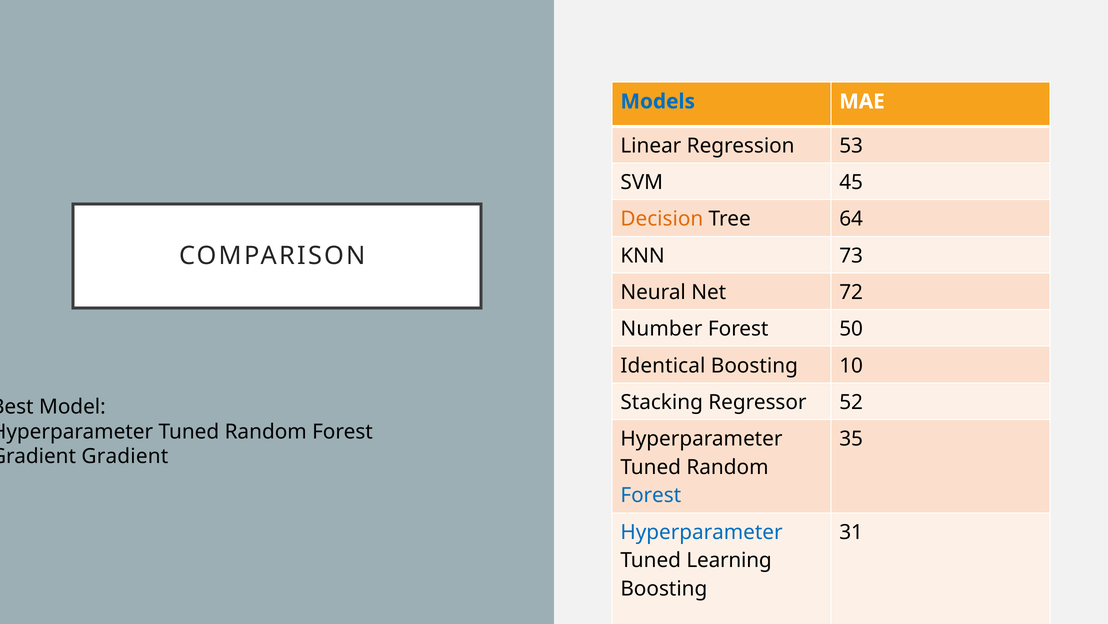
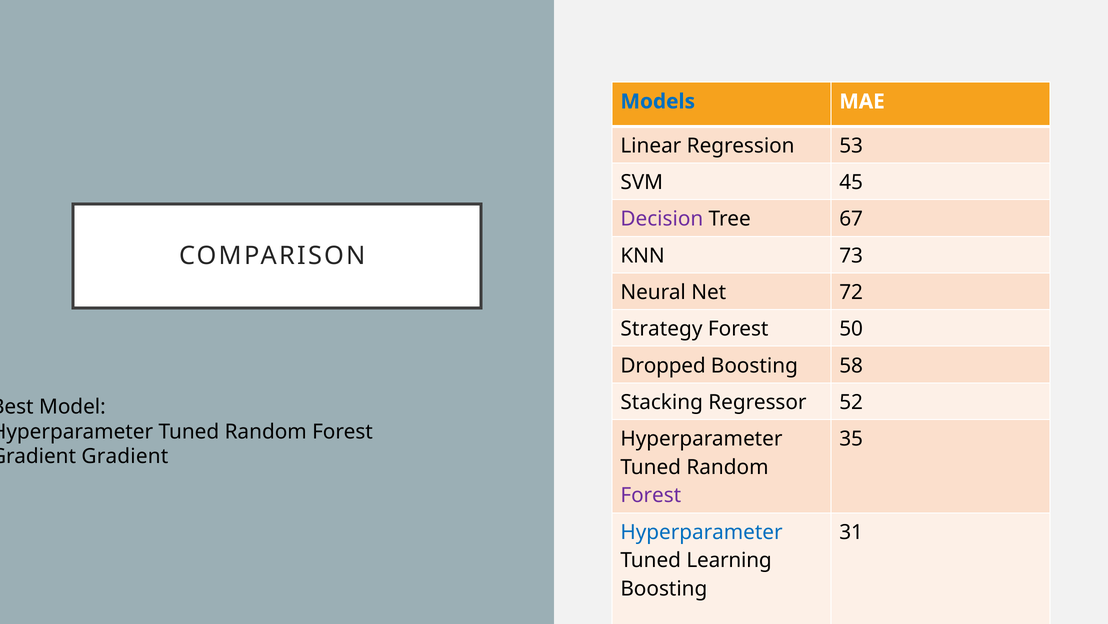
Decision colour: orange -> purple
64: 64 -> 67
Number: Number -> Strategy
Identical: Identical -> Dropped
10: 10 -> 58
Forest at (651, 495) colour: blue -> purple
